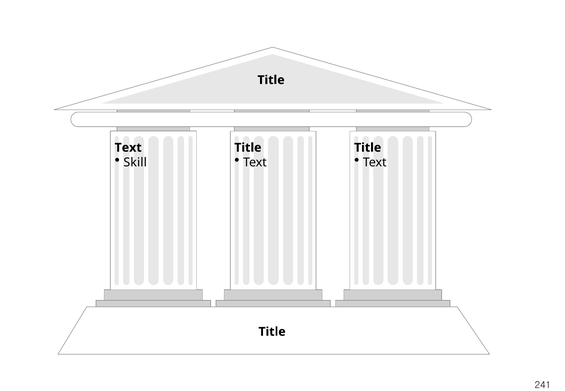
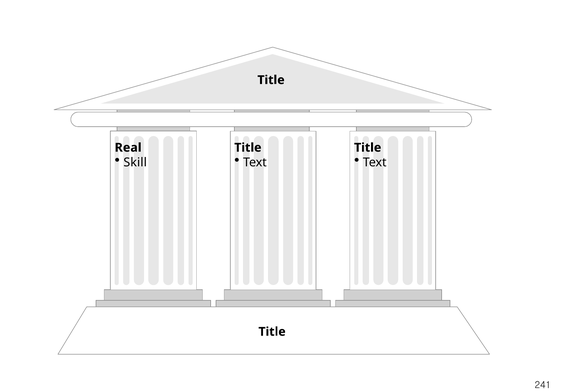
Text at (128, 148): Text -> Real
